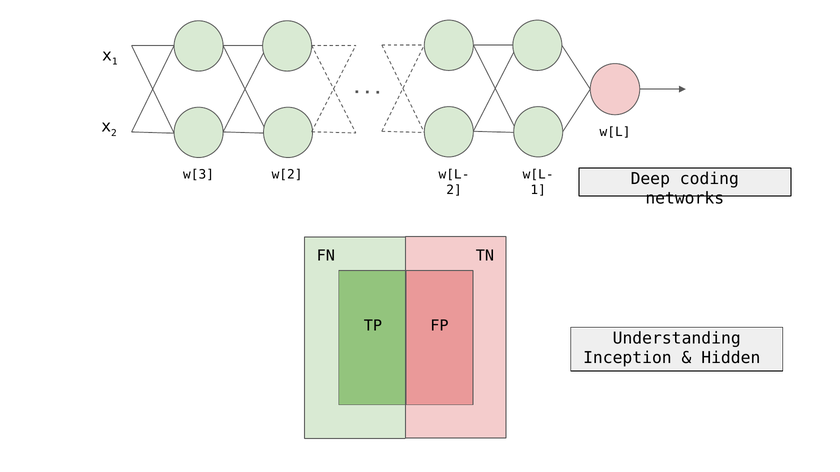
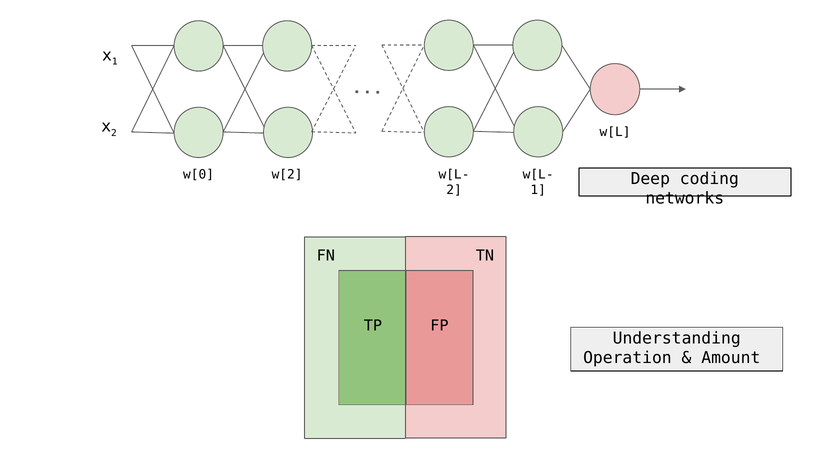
w[3: w[3 -> w[0
Inception: Inception -> Operation
Hidden: Hidden -> Amount
